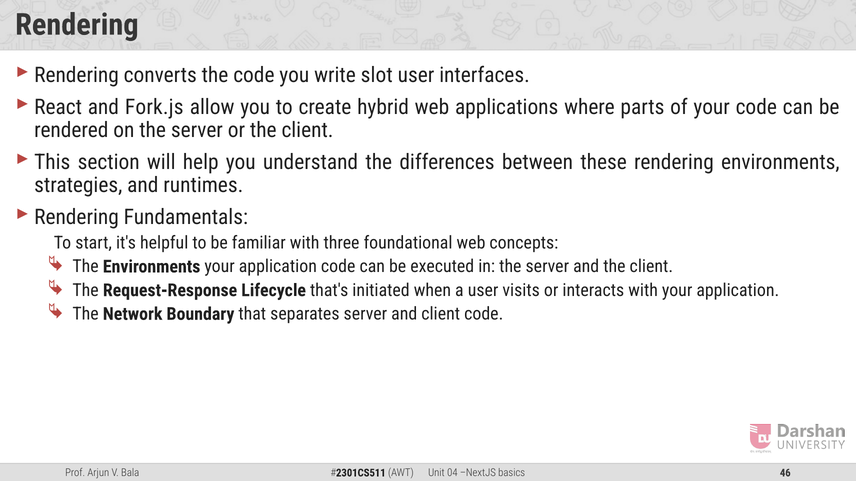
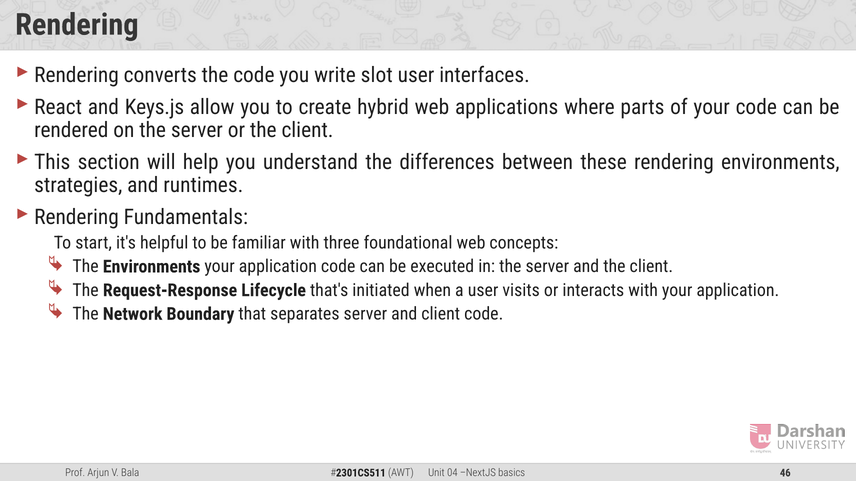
Fork.js: Fork.js -> Keys.js
